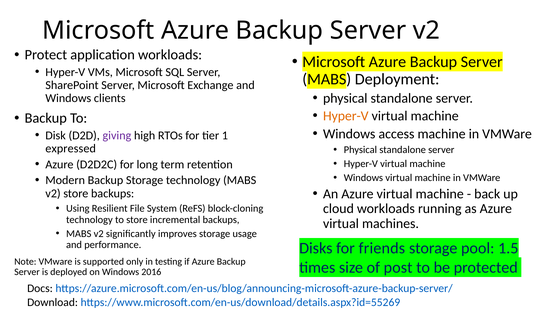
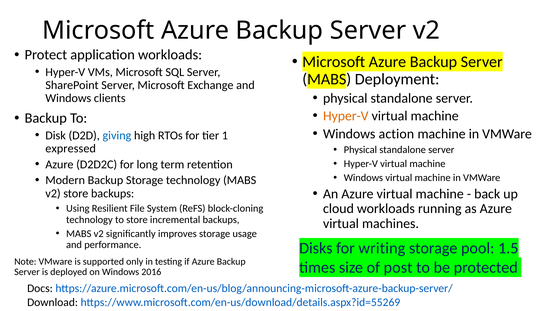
access: access -> action
giving colour: purple -> blue
friends: friends -> writing
